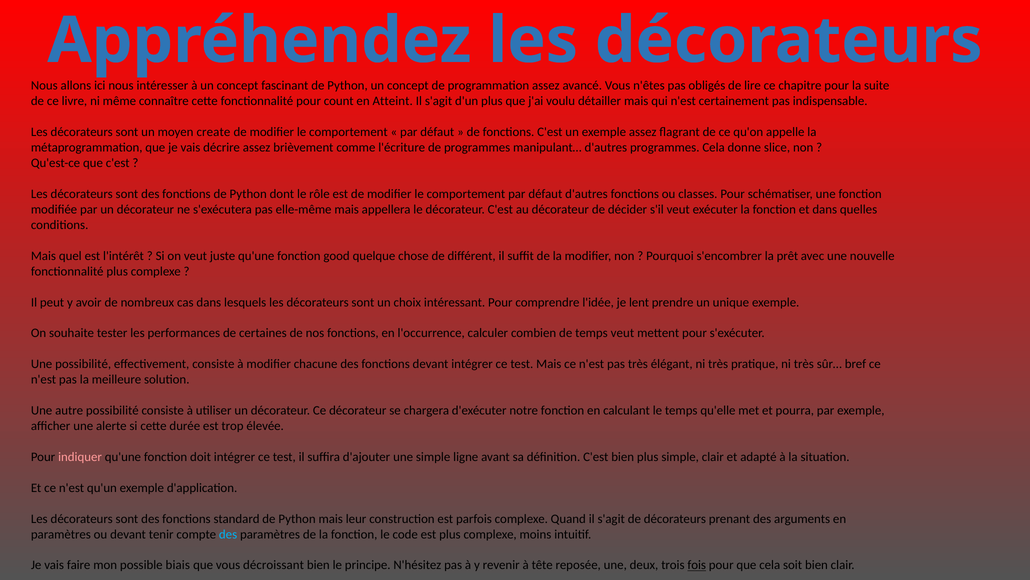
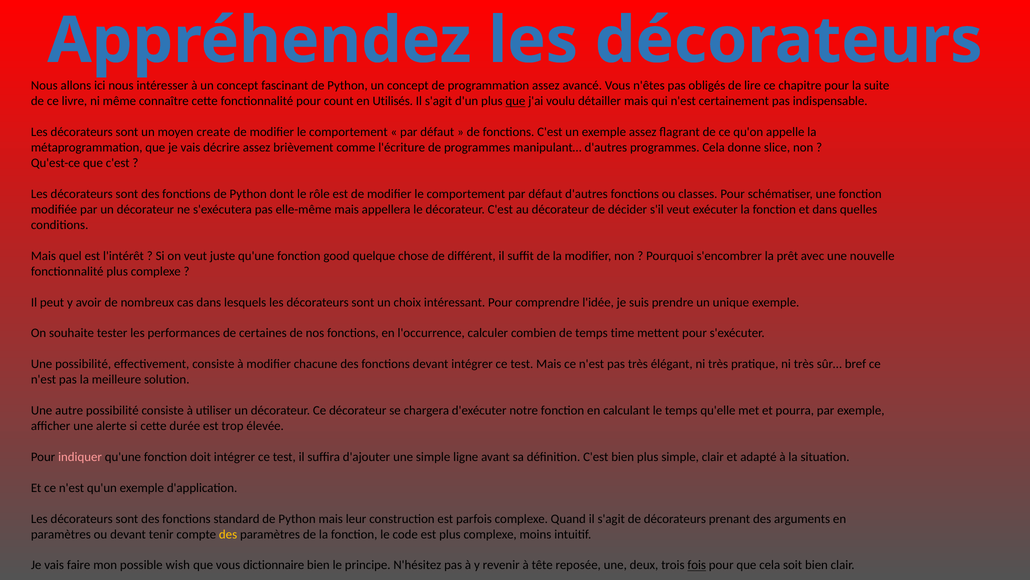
Atteint: Atteint -> Utilisés
que at (515, 101) underline: none -> present
lent: lent -> suis
temps veut: veut -> time
des at (228, 534) colour: light blue -> yellow
biais: biais -> wish
décroissant: décroissant -> dictionnaire
